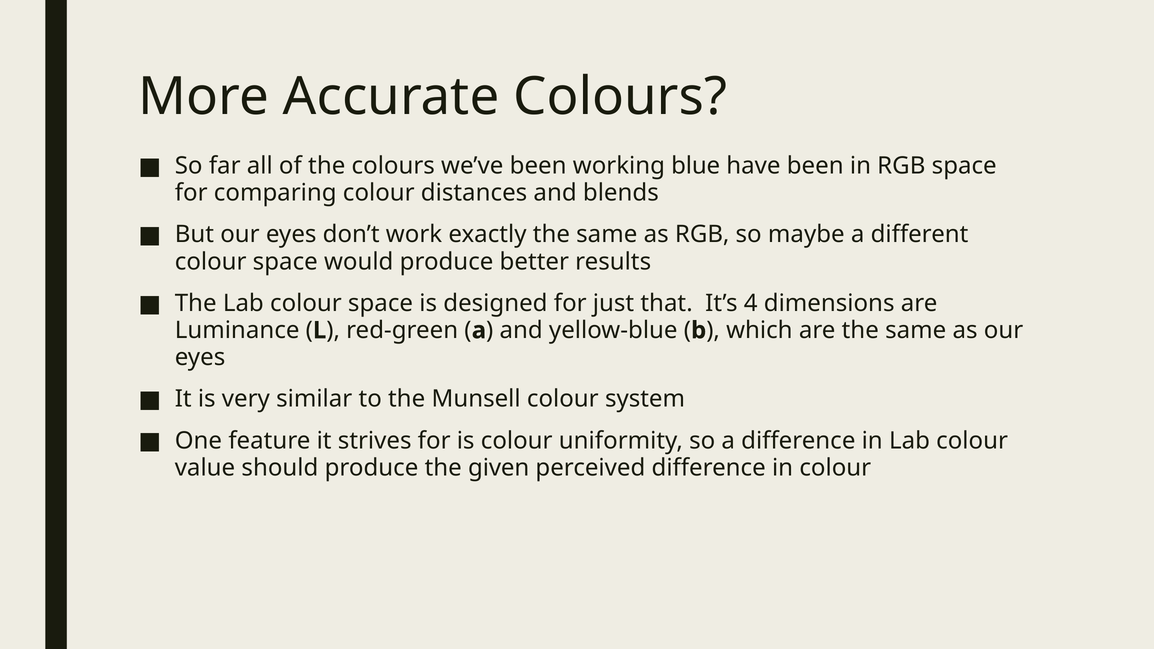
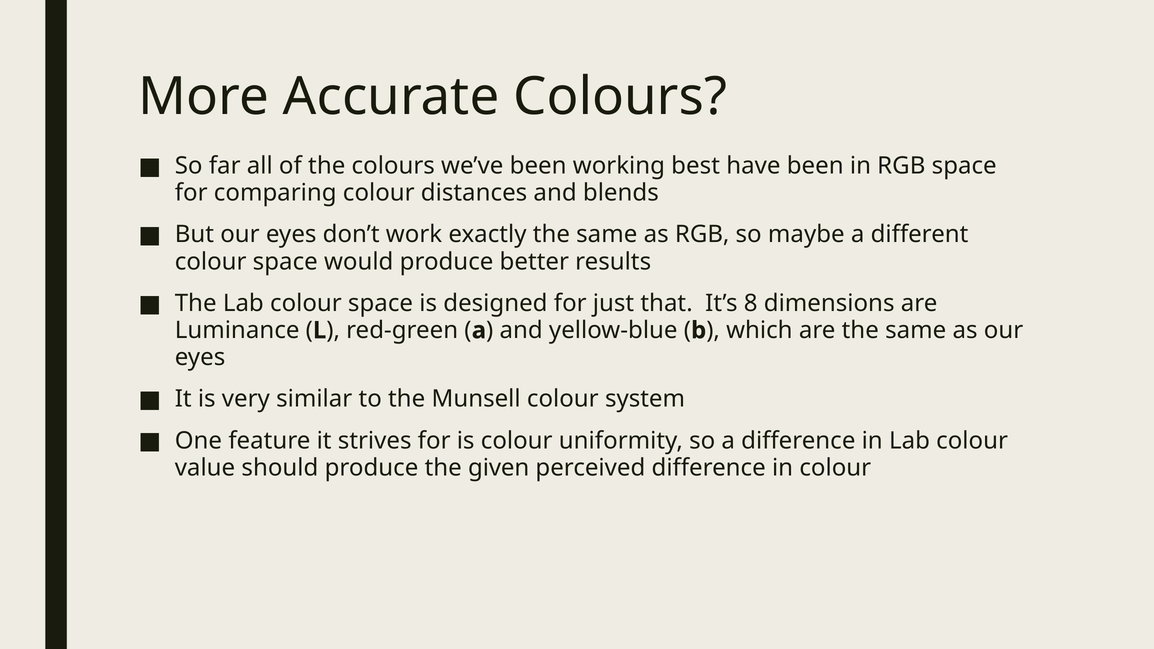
blue: blue -> best
4: 4 -> 8
